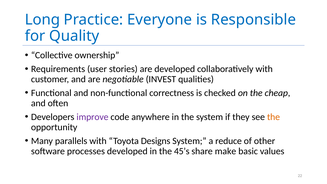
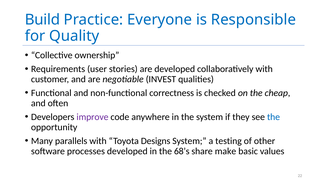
Long: Long -> Build
the at (274, 117) colour: orange -> blue
reduce: reduce -> testing
45’s: 45’s -> 68’s
